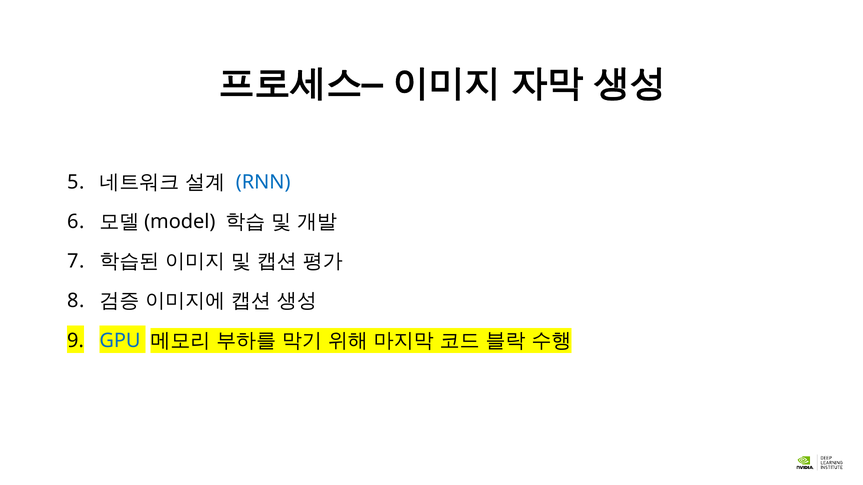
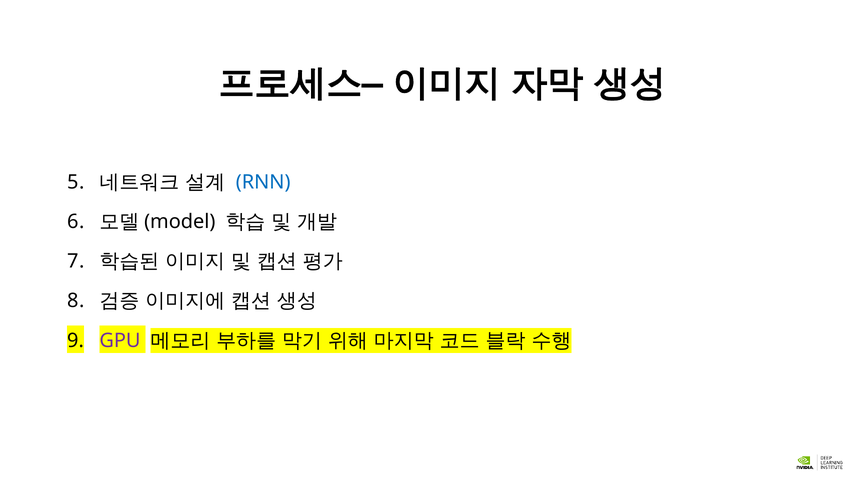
GPU colour: blue -> purple
